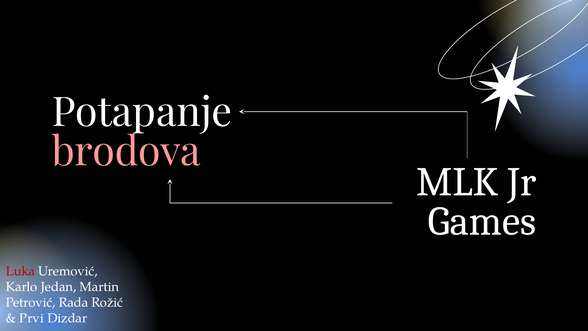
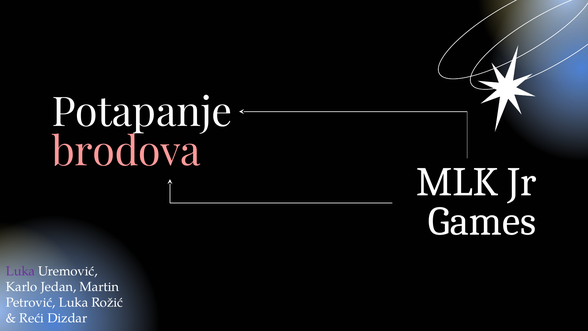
Luka at (20, 271) colour: red -> purple
Petrović Rada: Rada -> Luka
Prvi: Prvi -> Reći
